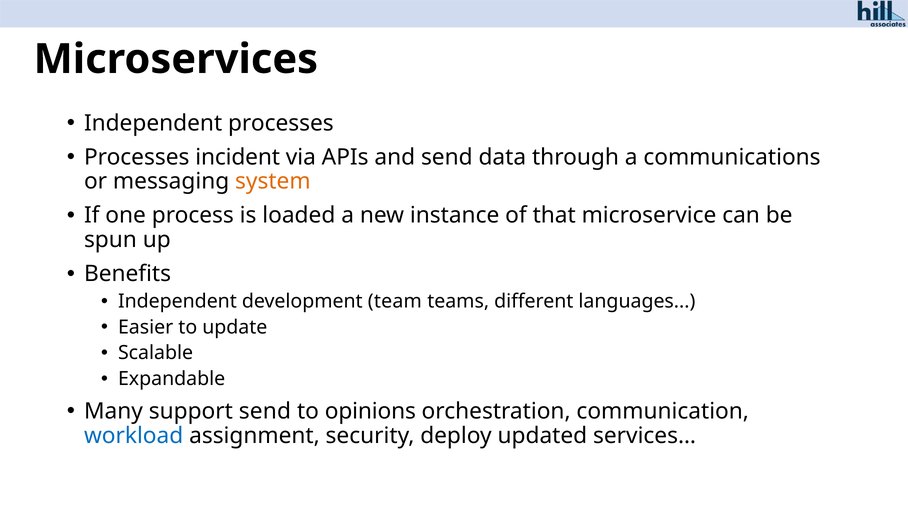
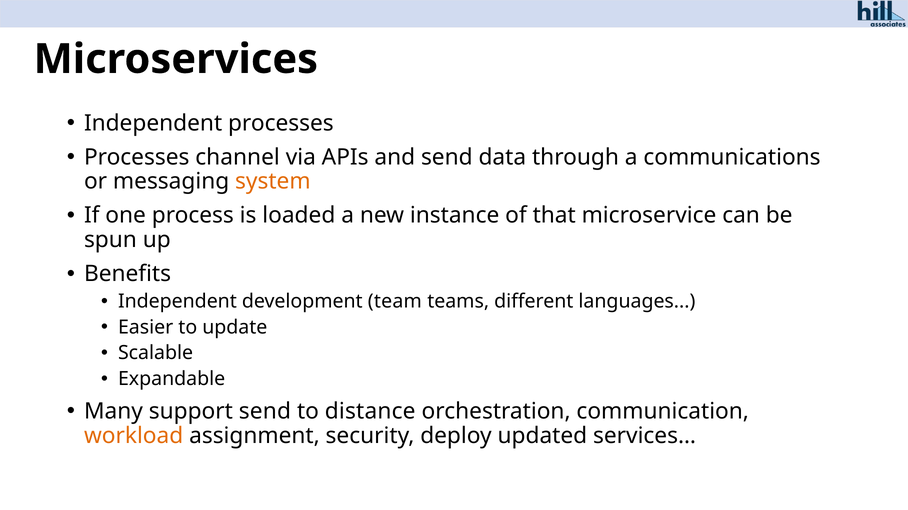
incident: incident -> channel
opinions: opinions -> distance
workload colour: blue -> orange
